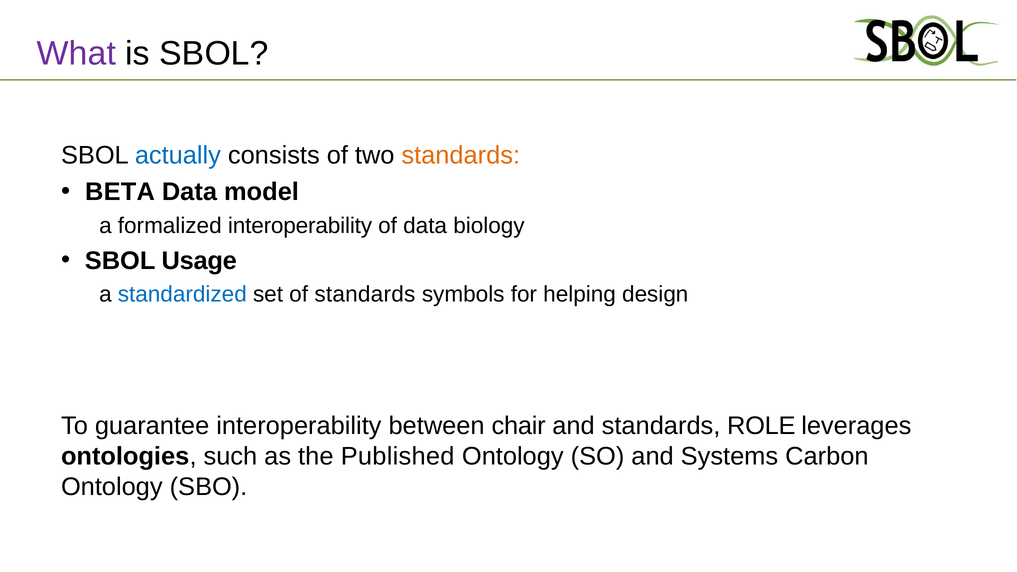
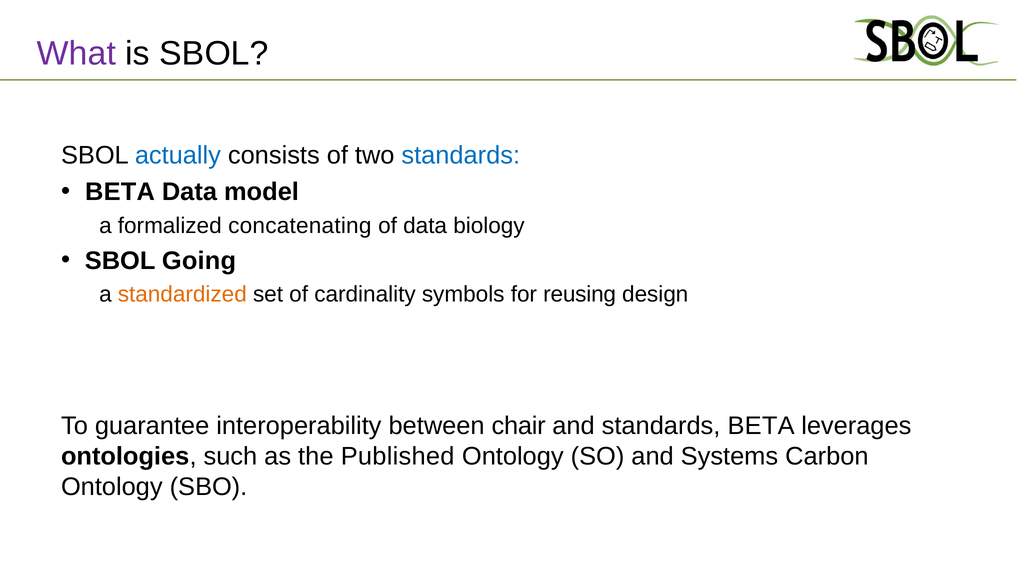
standards at (461, 156) colour: orange -> blue
formalized interoperability: interoperability -> concatenating
Usage: Usage -> Going
standardized colour: blue -> orange
of standards: standards -> cardinality
helping: helping -> reusing
standards ROLE: ROLE -> BETA
